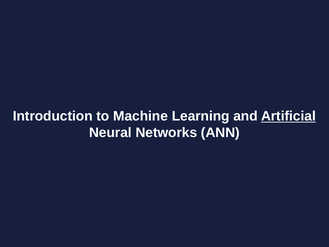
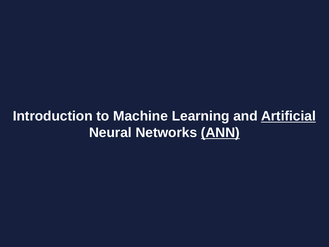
ANN underline: none -> present
